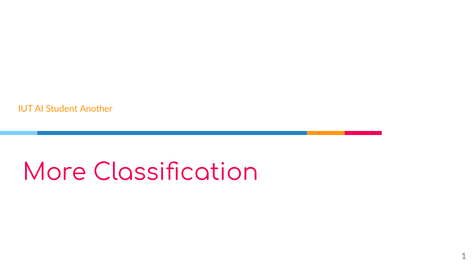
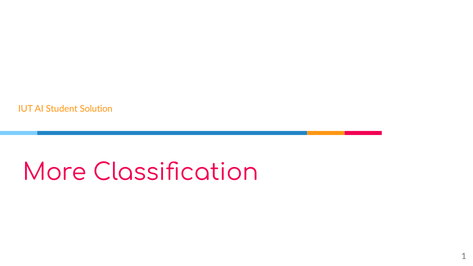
Another: Another -> Solution
